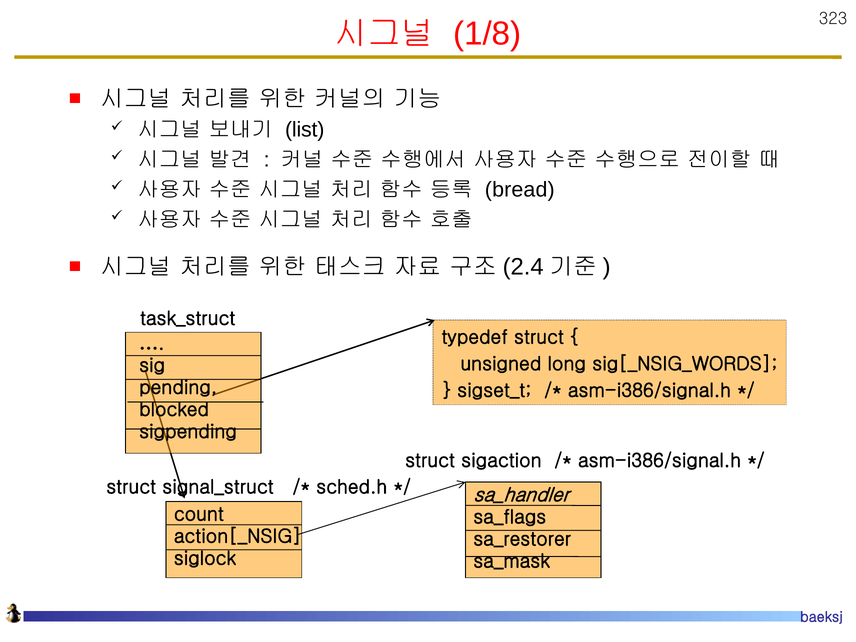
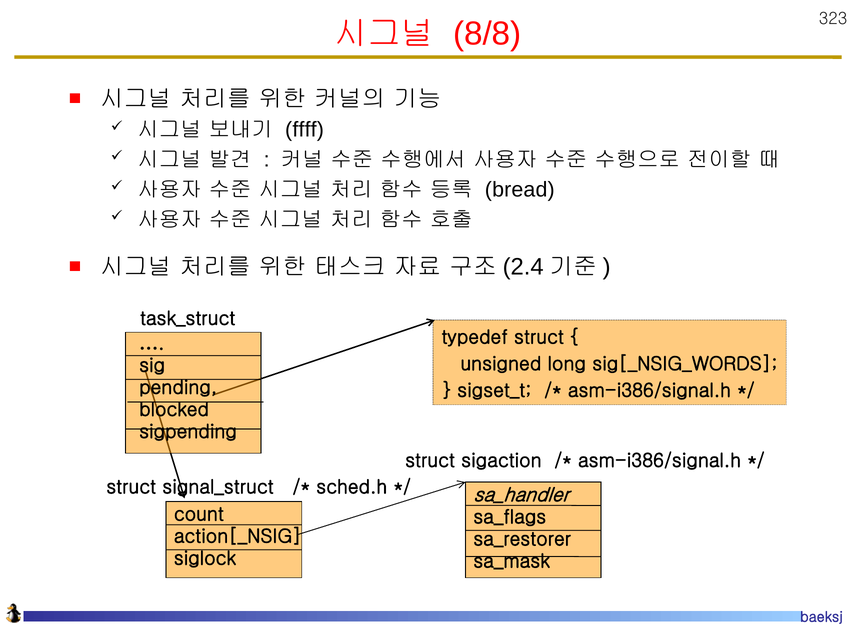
1/8: 1/8 -> 8/8
list: list -> ffff
